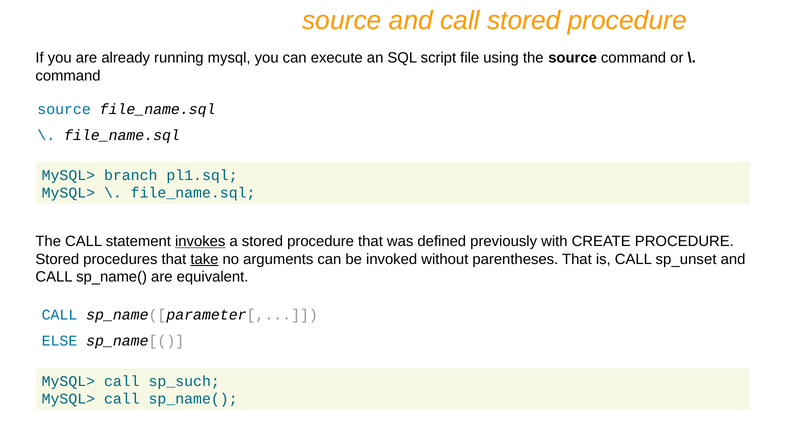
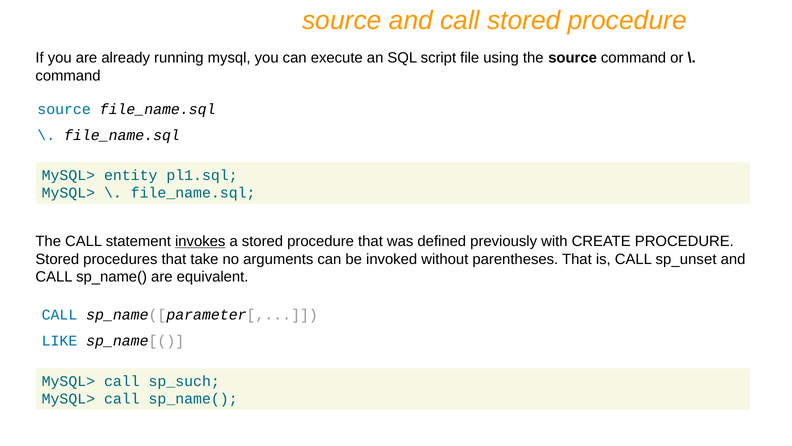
branch: branch -> entity
take underline: present -> none
ELSE: ELSE -> LIKE
